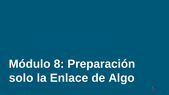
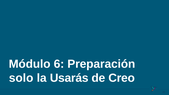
8: 8 -> 6
Enlace: Enlace -> Usarás
Algo: Algo -> Creo
